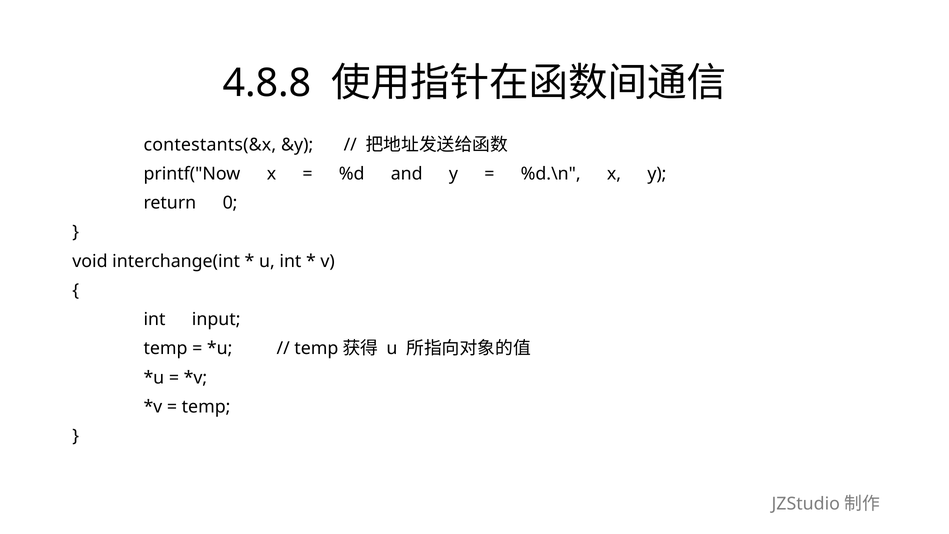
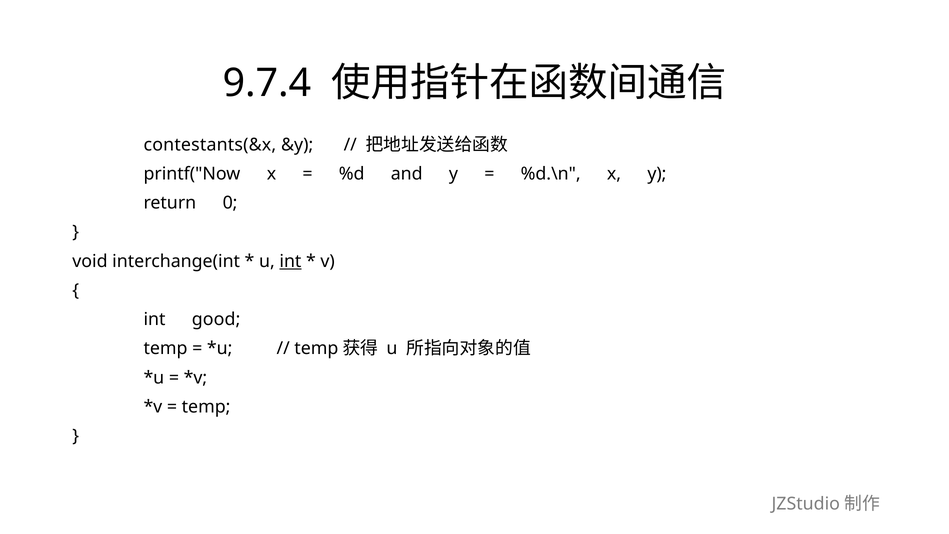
4.8.8: 4.8.8 -> 9.7.4
int at (290, 261) underline: none -> present
input: input -> good
